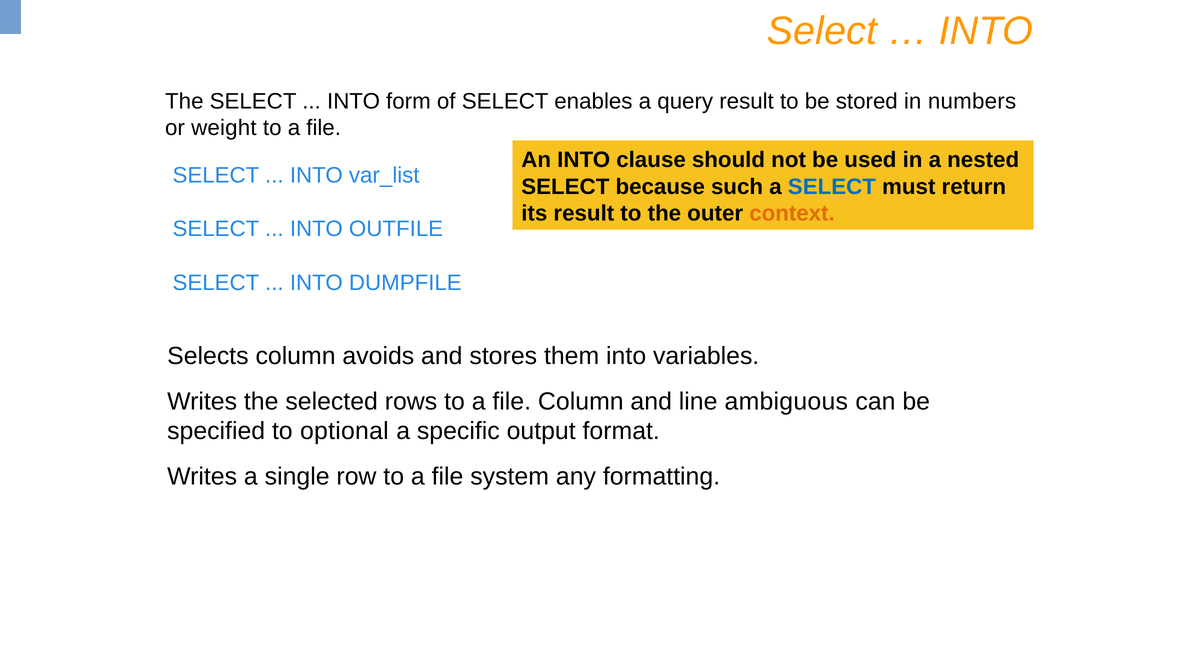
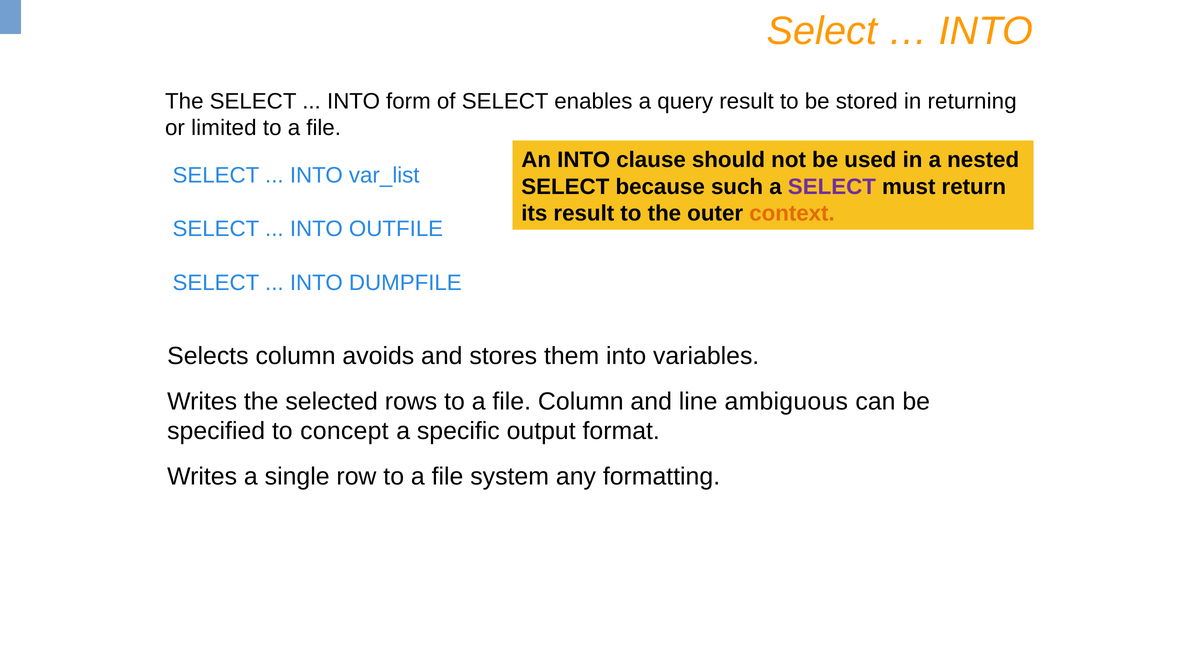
numbers: numbers -> returning
weight: weight -> limited
SELECT at (832, 187) colour: blue -> purple
optional: optional -> concept
